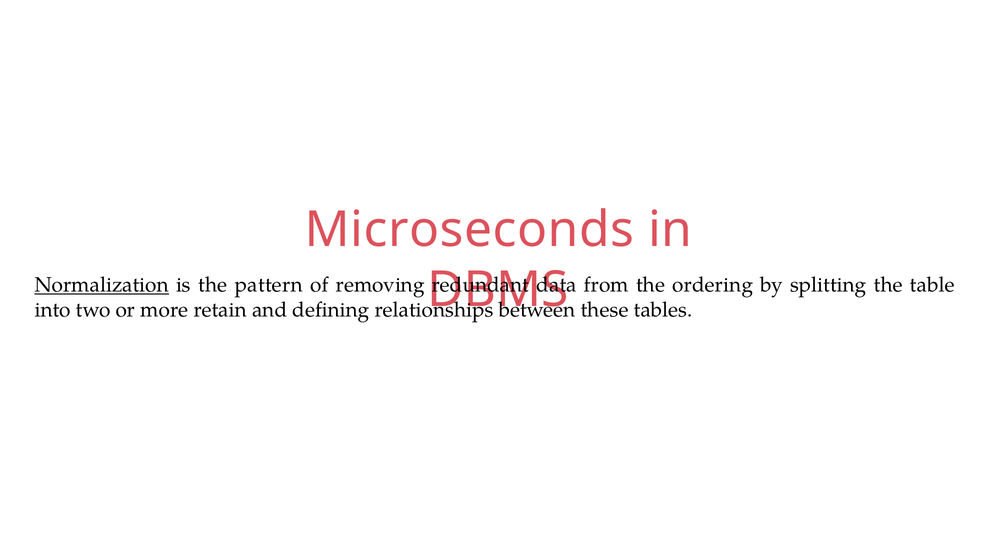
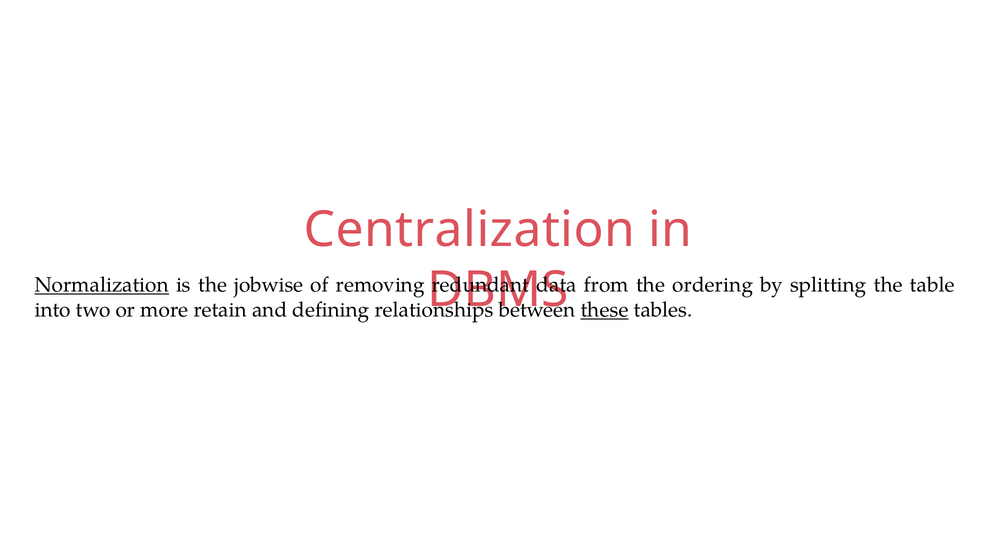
Microseconds: Microseconds -> Centralization
pattern: pattern -> jobwise
these underline: none -> present
